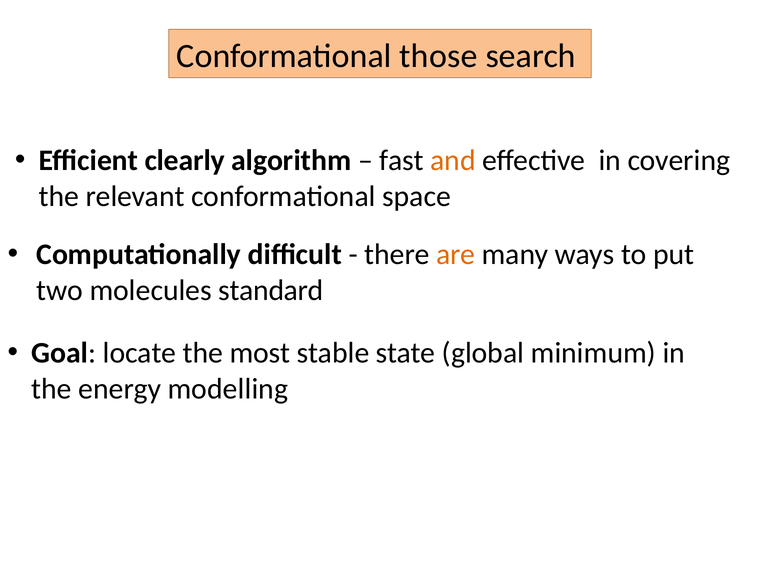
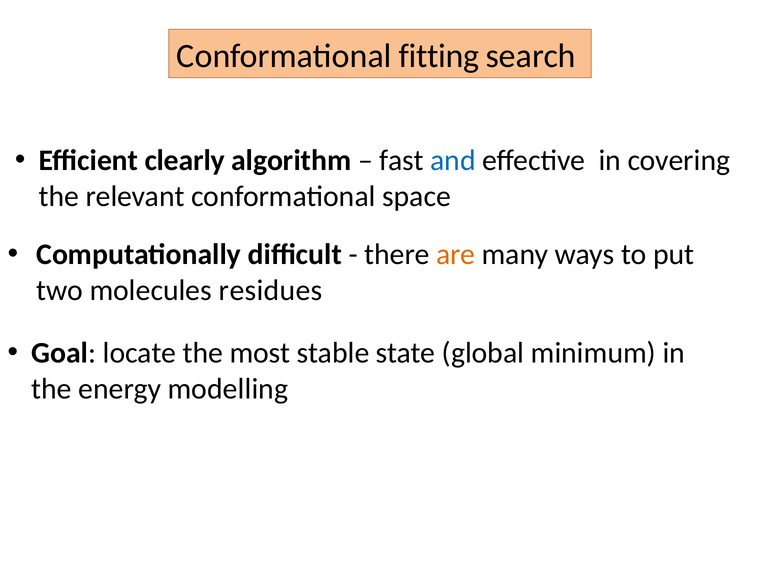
those: those -> fitting
and colour: orange -> blue
standard: standard -> residues
